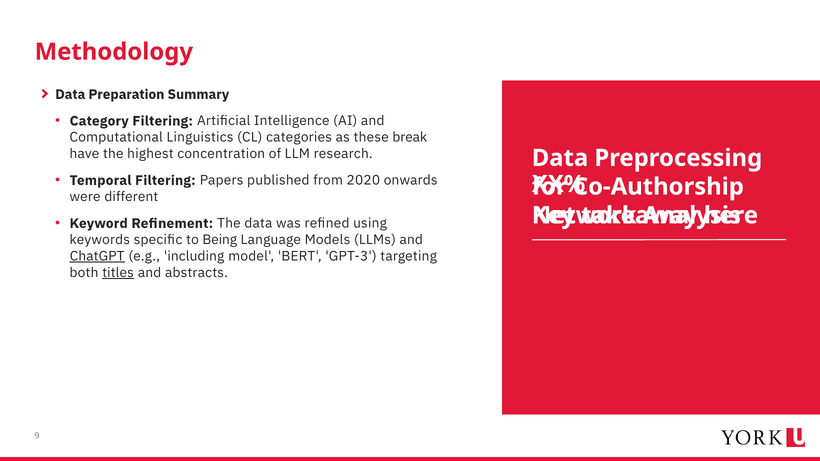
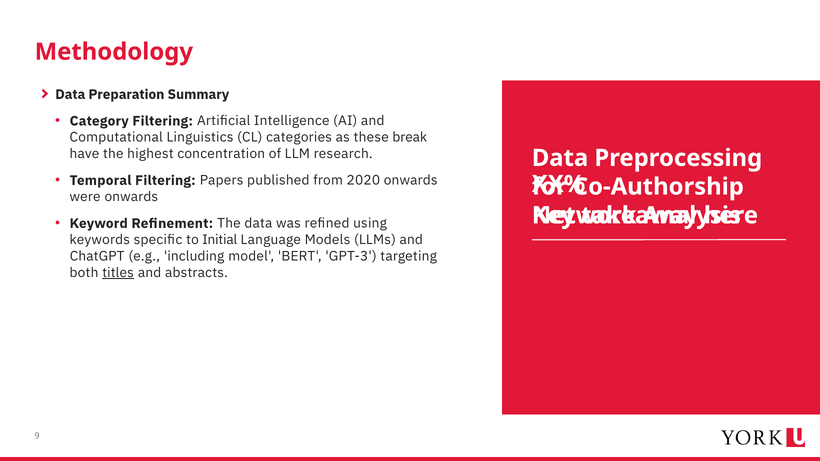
were different: different -> onwards
Being: Being -> Initial
ChatGPT underline: present -> none
